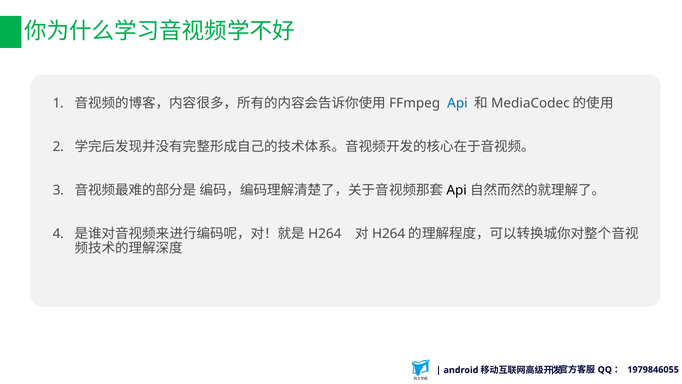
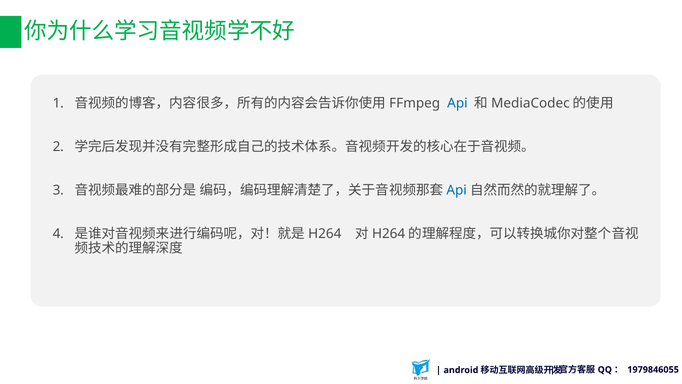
Api at (457, 190) colour: black -> blue
